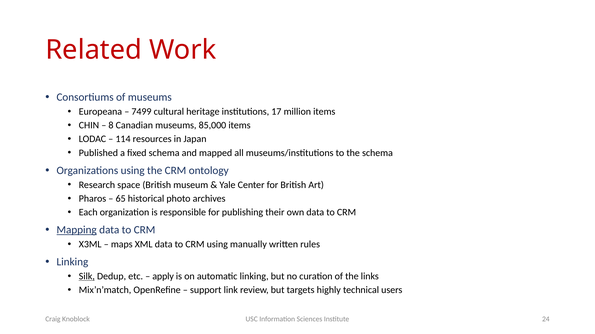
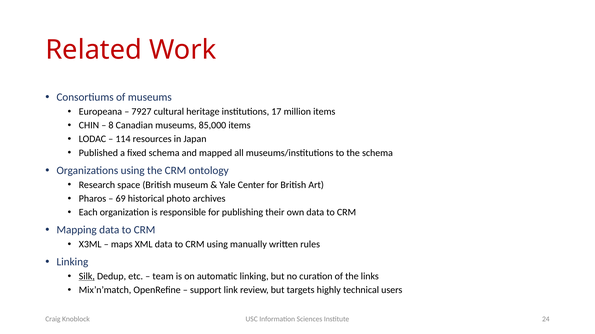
7499: 7499 -> 7927
65: 65 -> 69
Mapping underline: present -> none
apply: apply -> team
